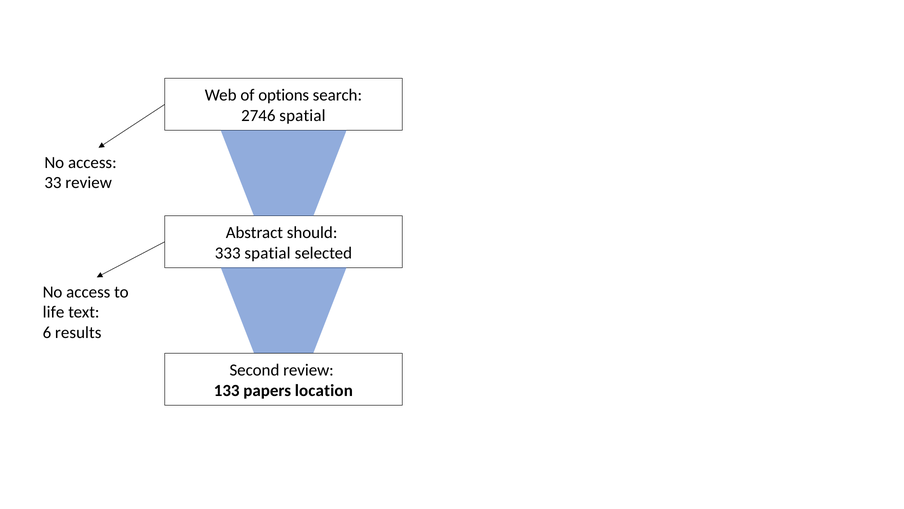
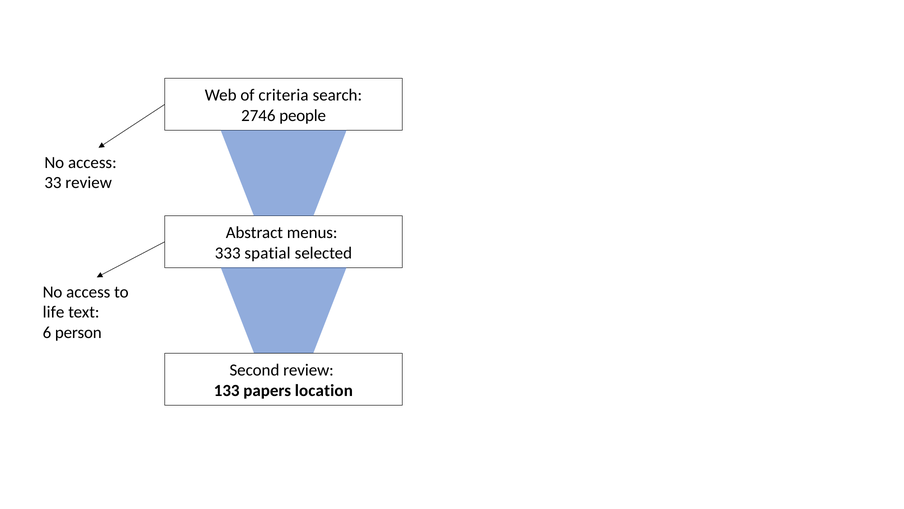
options: options -> criteria
2746 spatial: spatial -> people
should: should -> menus
results: results -> person
